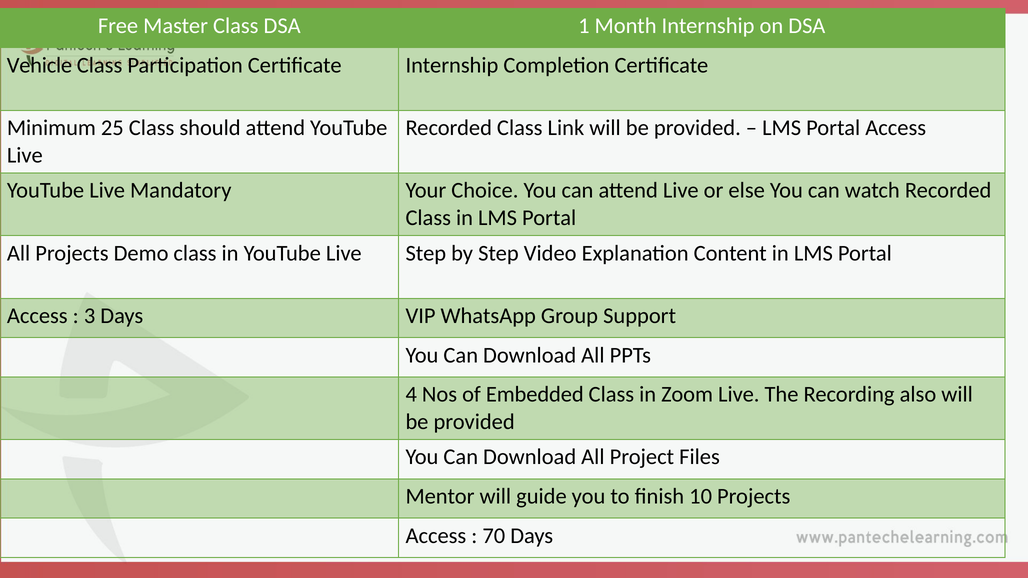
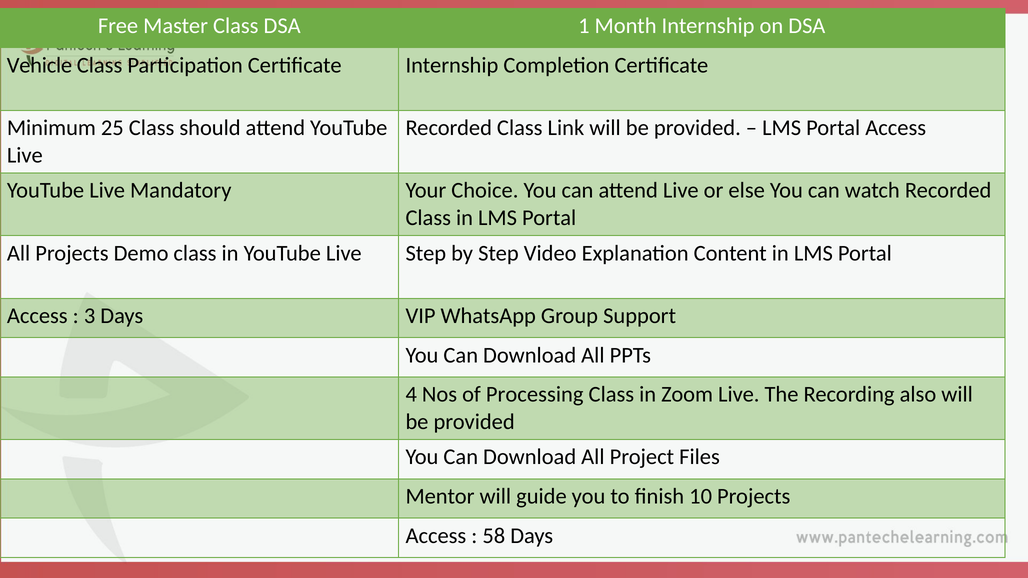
Embedded: Embedded -> Processing
70: 70 -> 58
